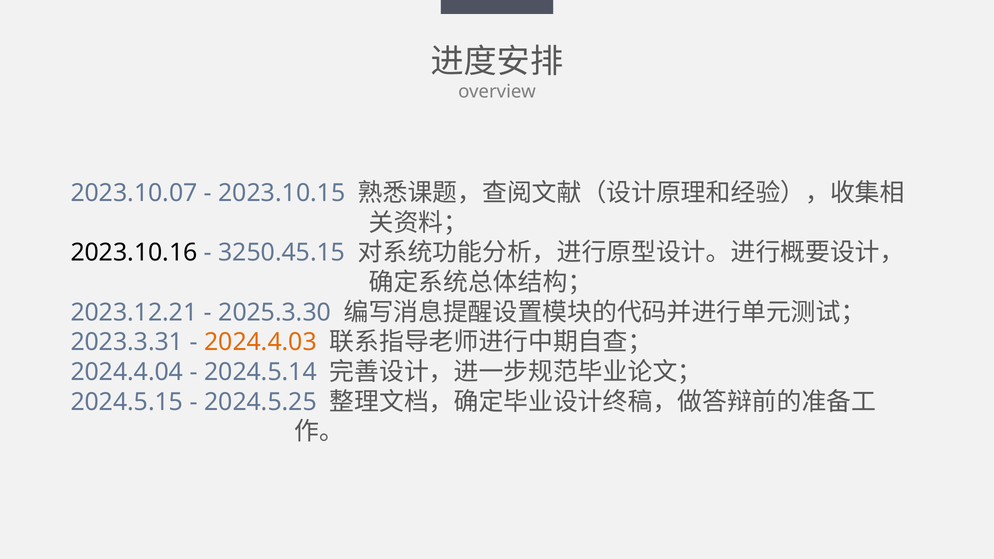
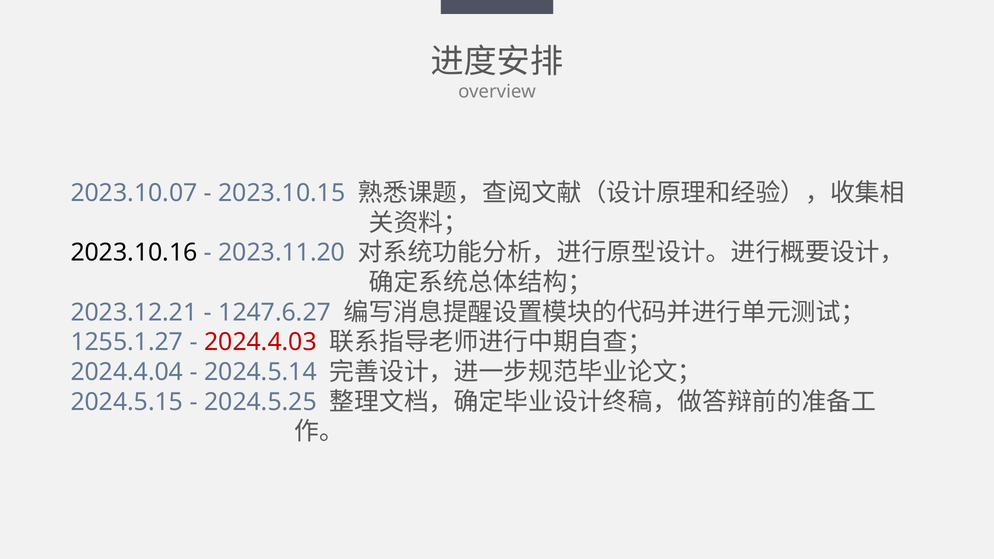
3250.45.15: 3250.45.15 -> 2023.11.20
2025.3.30: 2025.3.30 -> 1247.6.27
2023.3.31: 2023.3.31 -> 1255.1.27
2024.4.03 colour: orange -> red
